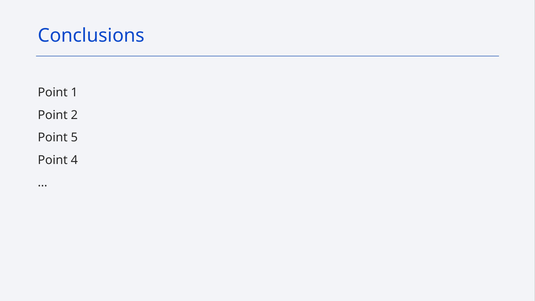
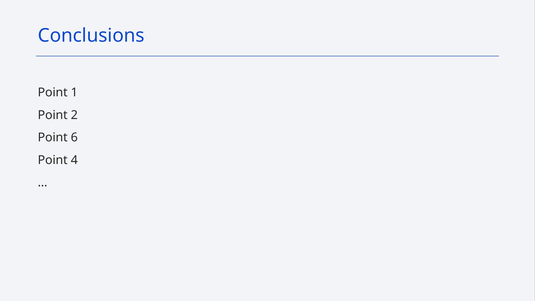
5: 5 -> 6
